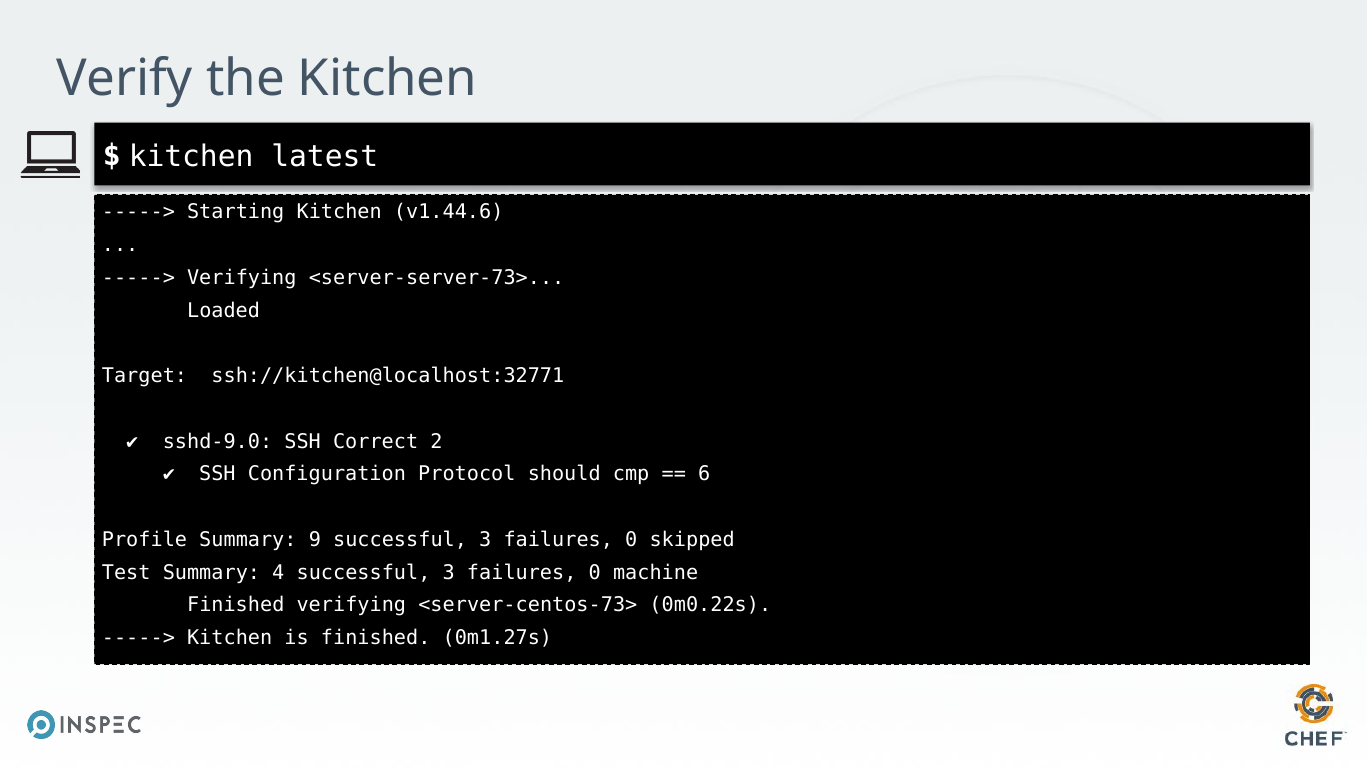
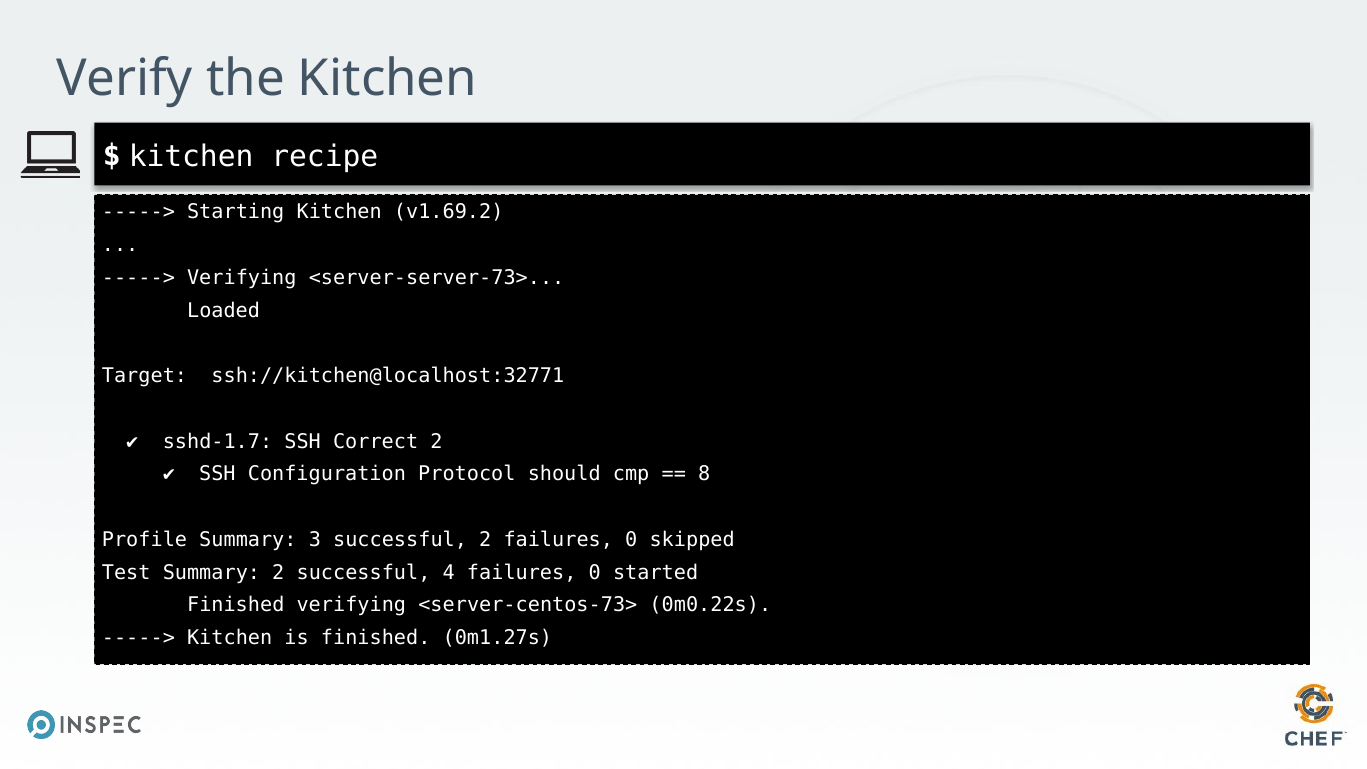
latest: latest -> recipe
v1.44.6: v1.44.6 -> v1.69.2
sshd-9.0: sshd-9.0 -> sshd-1.7
6: 6 -> 8
9: 9 -> 3
3 at (485, 540): 3 -> 2
Summary 4: 4 -> 2
3 at (449, 572): 3 -> 4
machine: machine -> started
